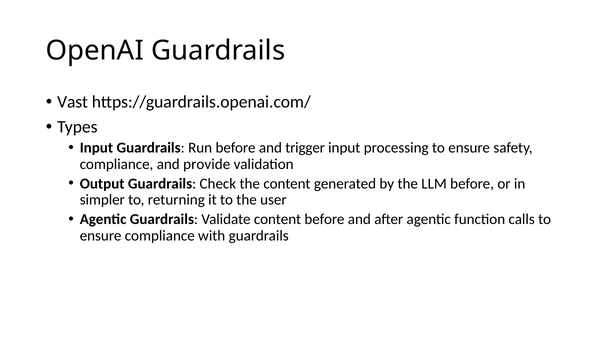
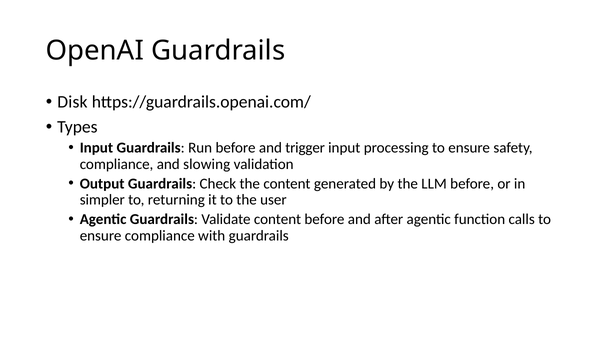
Vast: Vast -> Disk
provide: provide -> slowing
